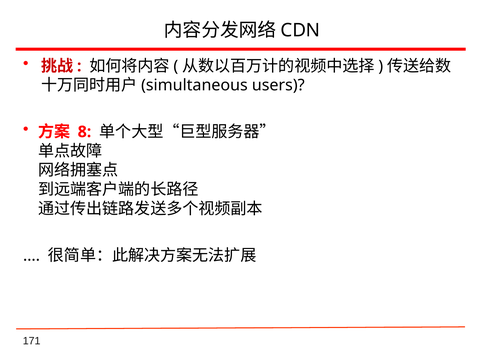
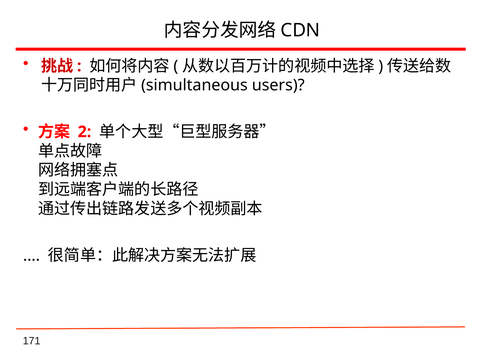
8: 8 -> 2
